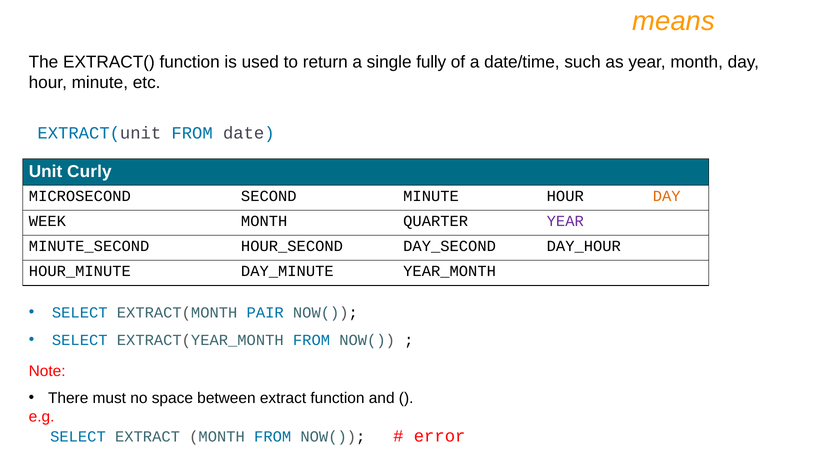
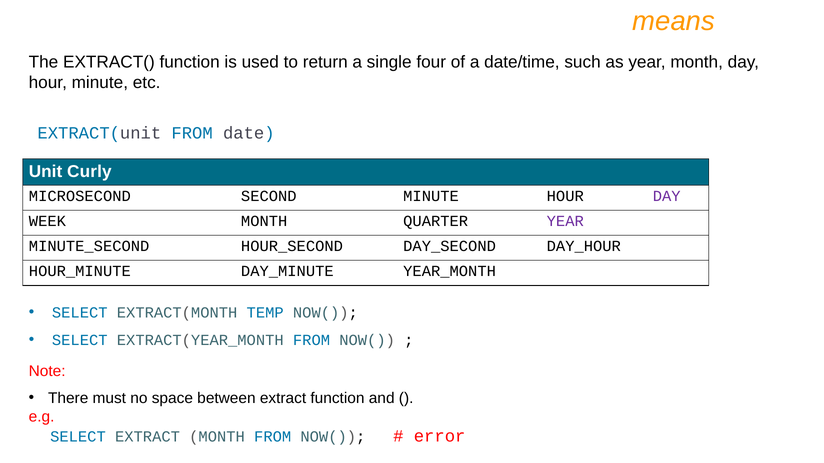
fully: fully -> four
DAY at (667, 196) colour: orange -> purple
PAIR: PAIR -> TEMP
